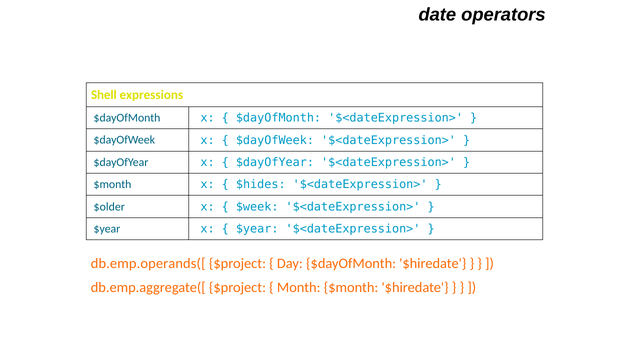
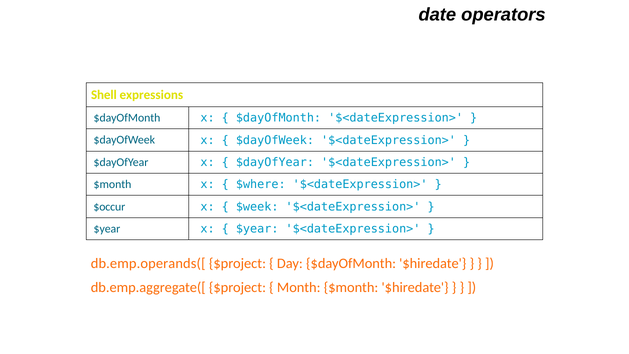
$hides: $hides -> $where
$older: $older -> $occur
